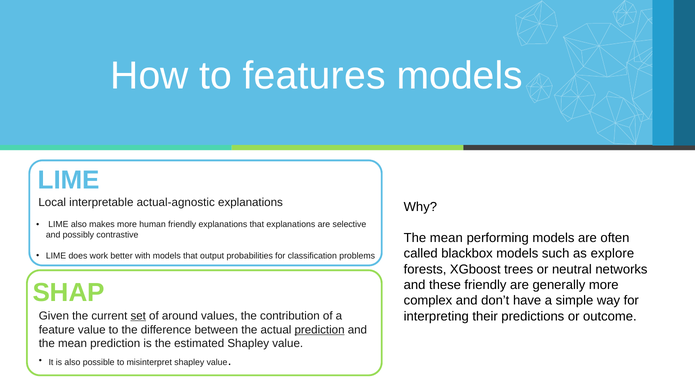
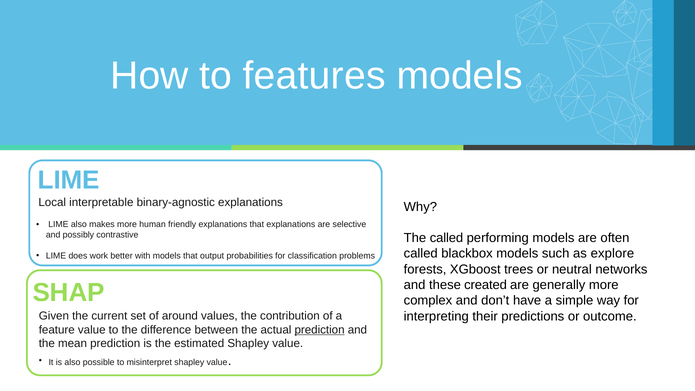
actual-agnostic: actual-agnostic -> binary-agnostic
mean at (446, 238): mean -> called
these friendly: friendly -> created
set underline: present -> none
